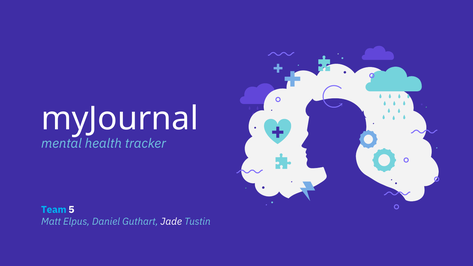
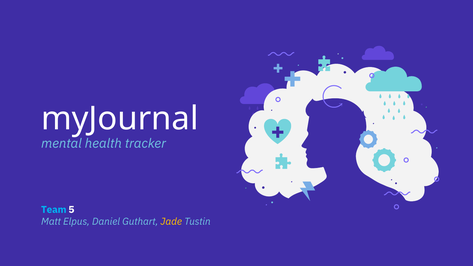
Jade colour: white -> yellow
